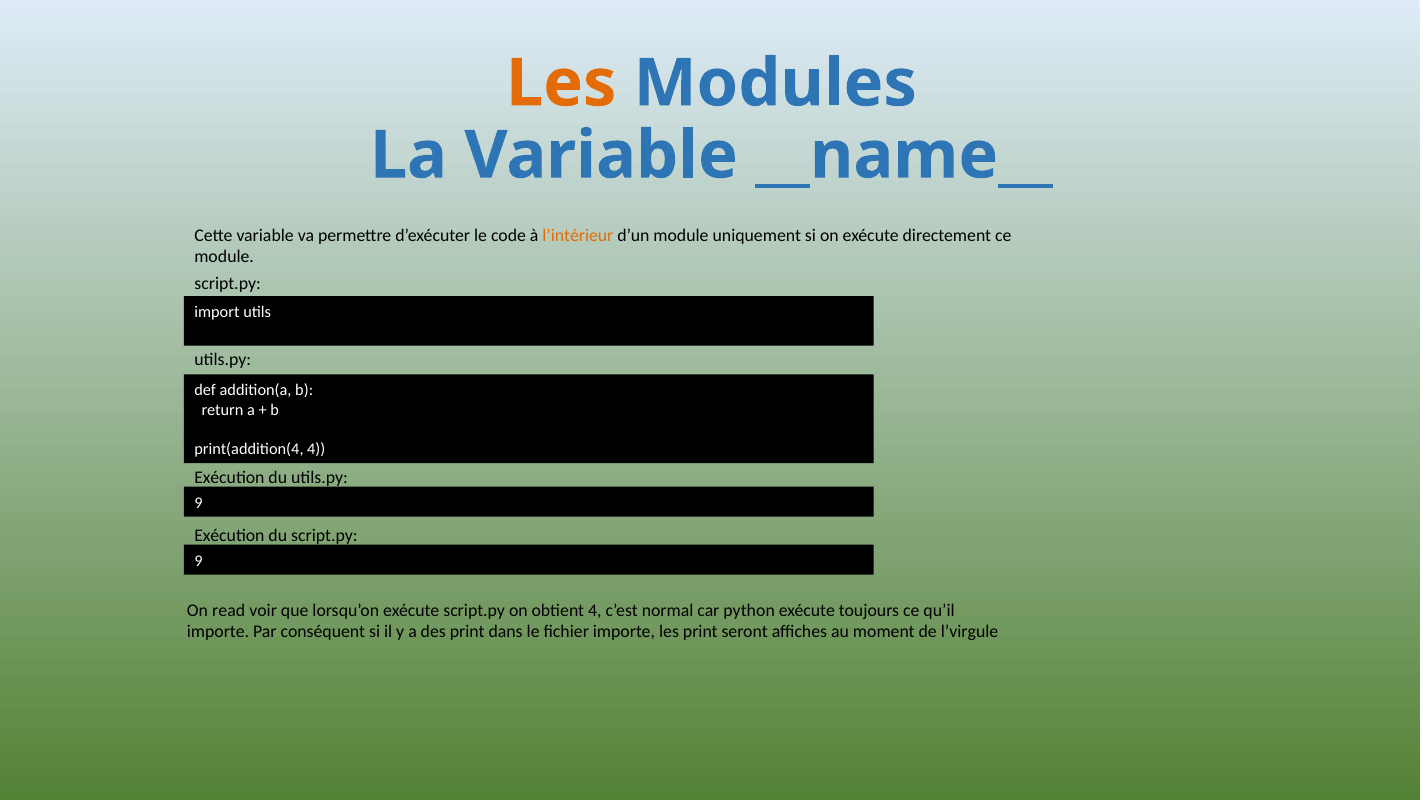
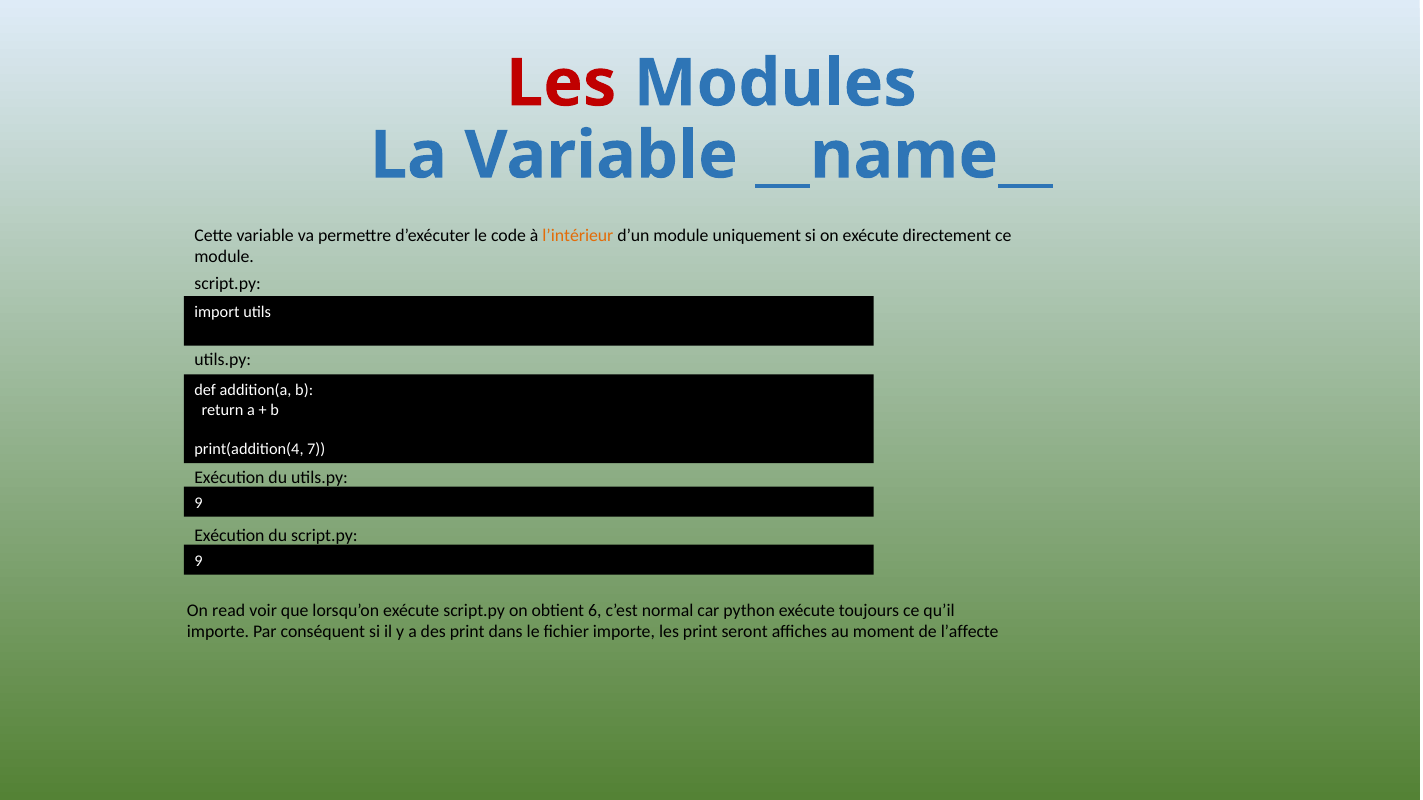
Les at (561, 84) colour: orange -> red
print(addition(4 4: 4 -> 7
obtient 4: 4 -> 6
l’virgule: l’virgule -> l’affecte
